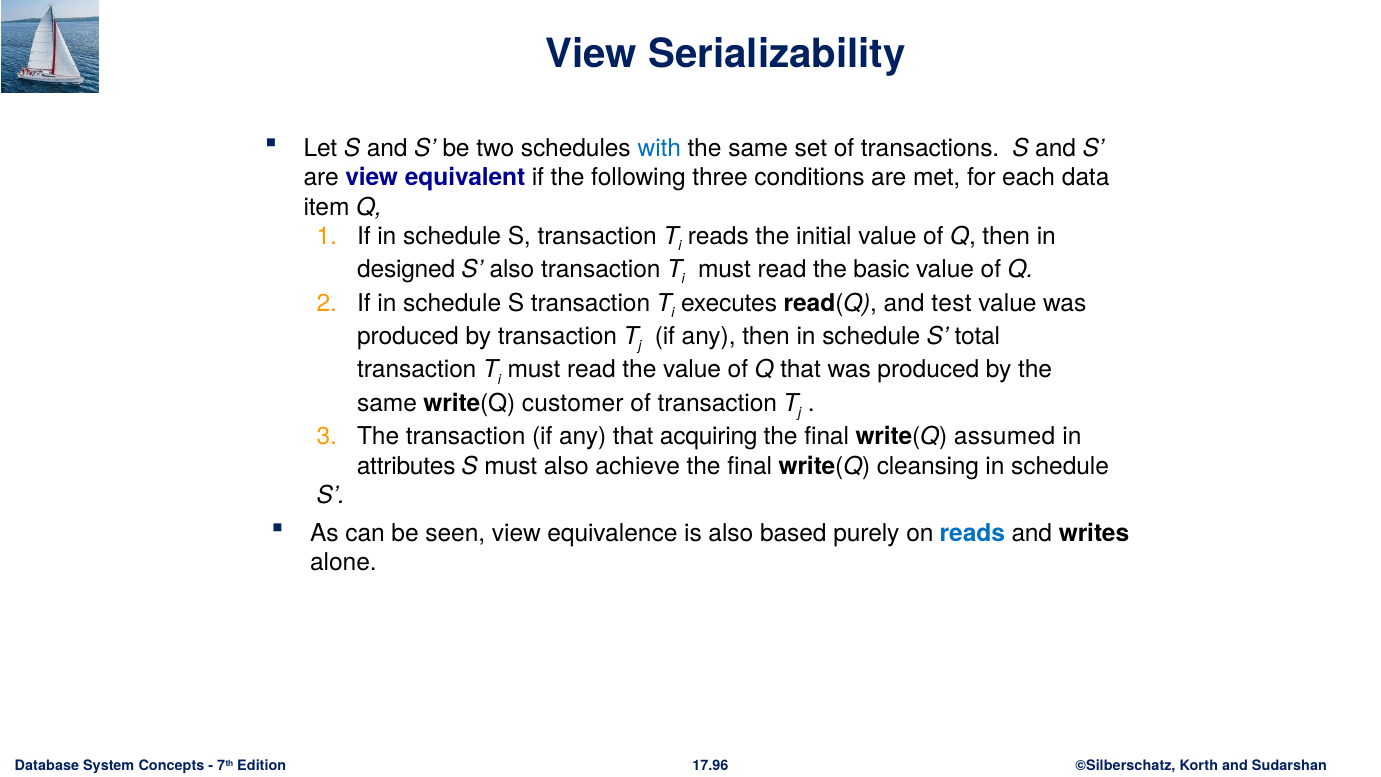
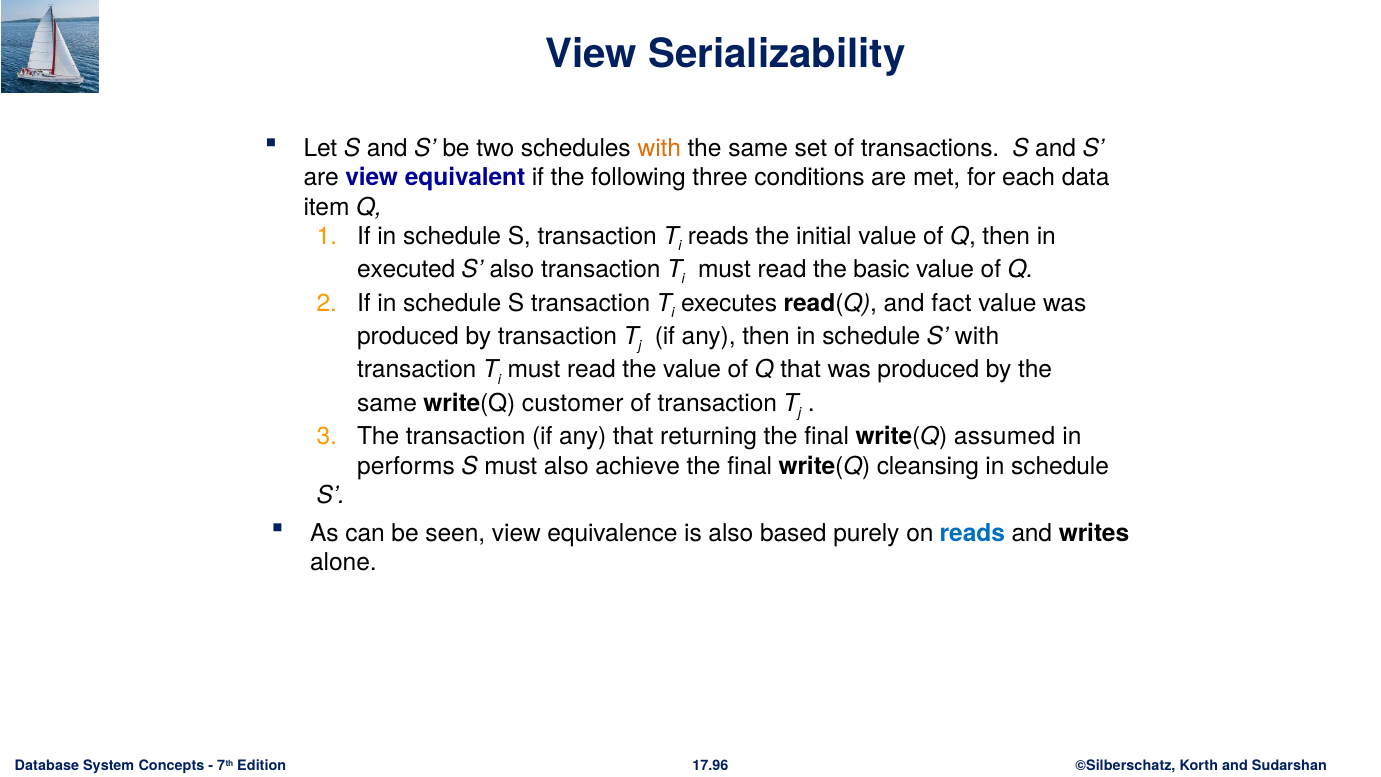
with at (659, 148) colour: blue -> orange
designed: designed -> executed
test: test -> fact
S total: total -> with
acquiring: acquiring -> returning
attributes: attributes -> performs
